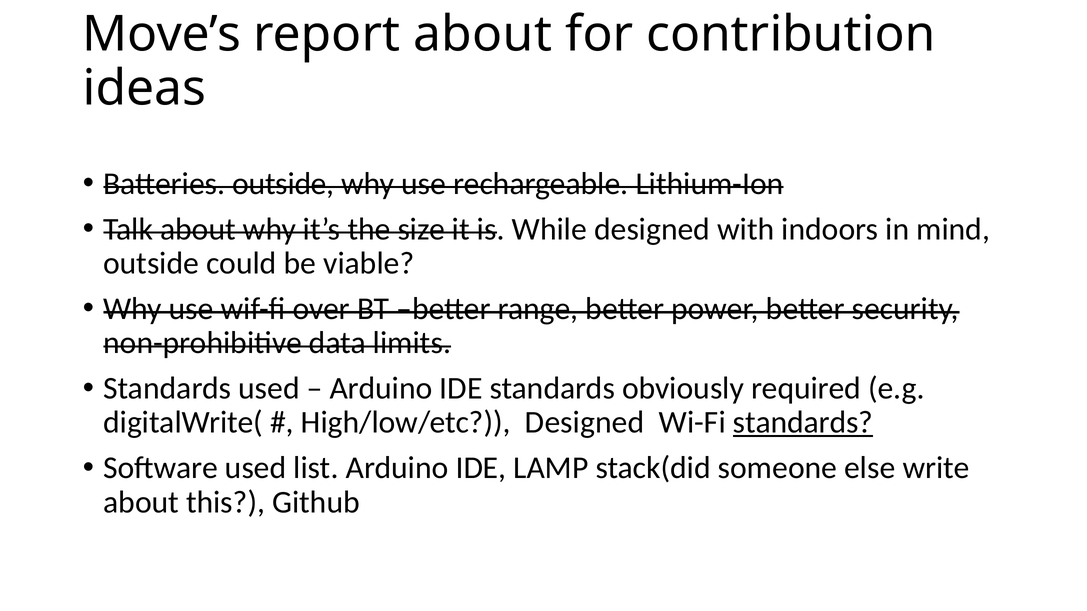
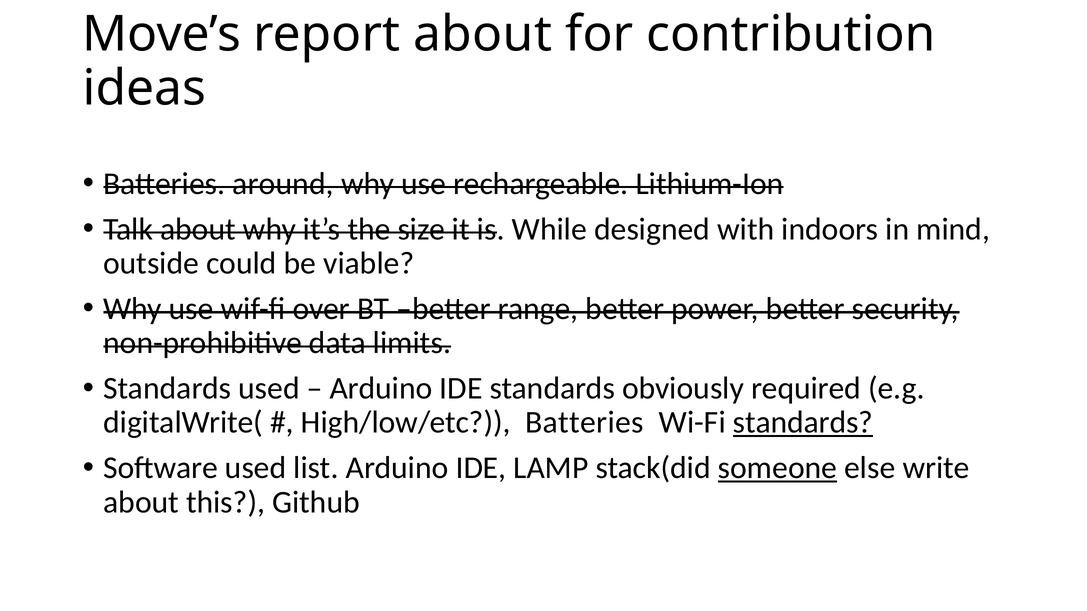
Batteries outside: outside -> around
High/low/etc Designed: Designed -> Batteries
someone underline: none -> present
